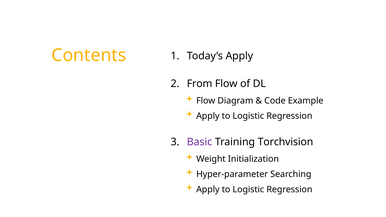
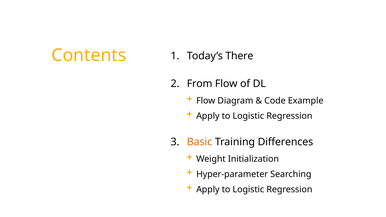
Today’s Apply: Apply -> There
Basic colour: purple -> orange
Torchvision: Torchvision -> Differences
